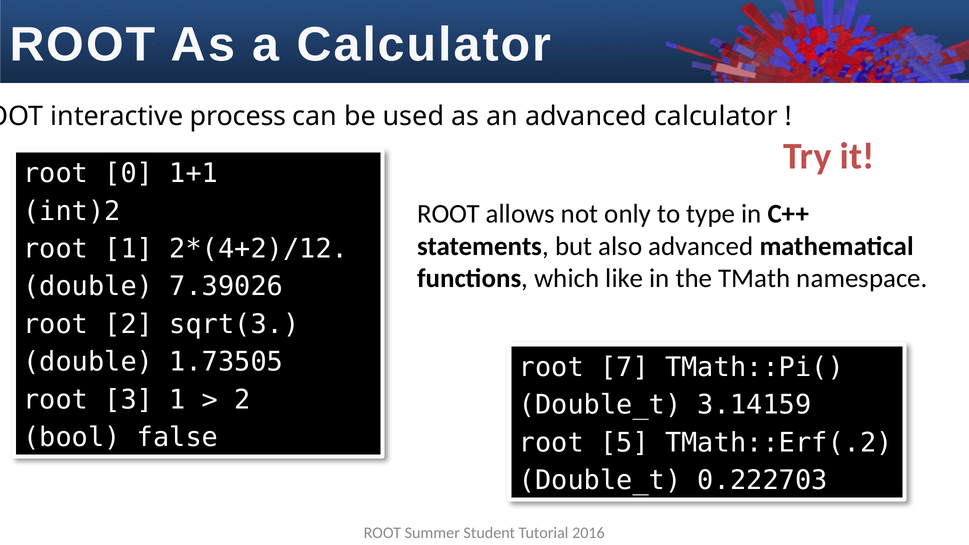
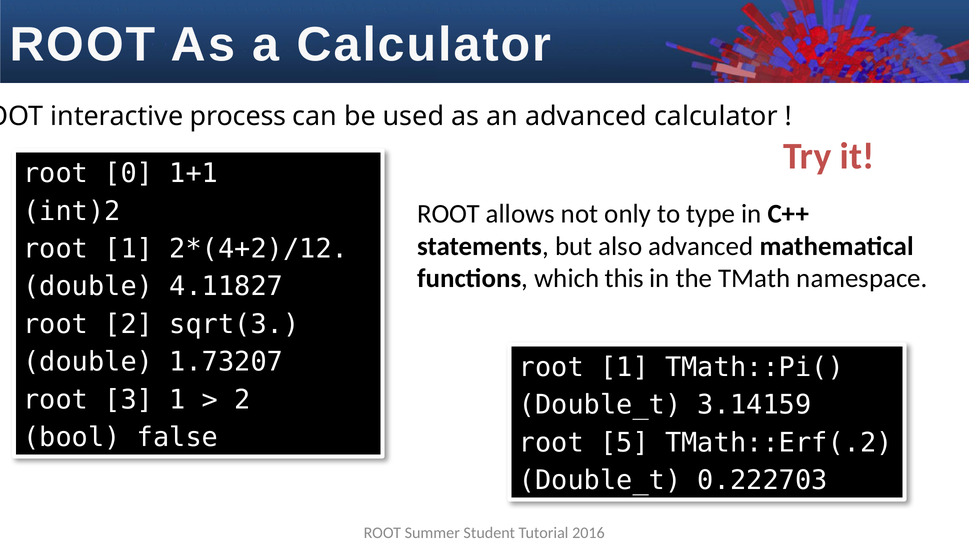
like: like -> this
7.39026: 7.39026 -> 4.11827
1.73505: 1.73505 -> 1.73207
7 at (624, 367): 7 -> 1
